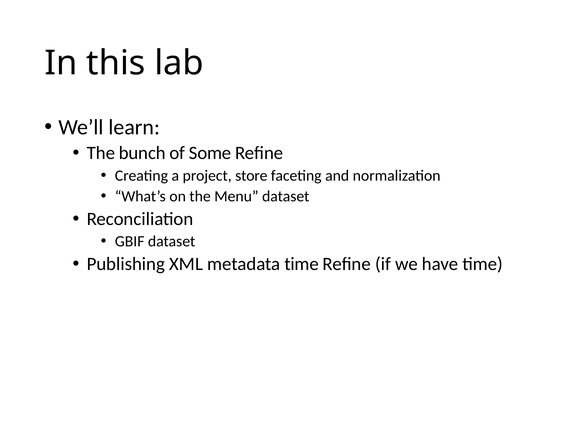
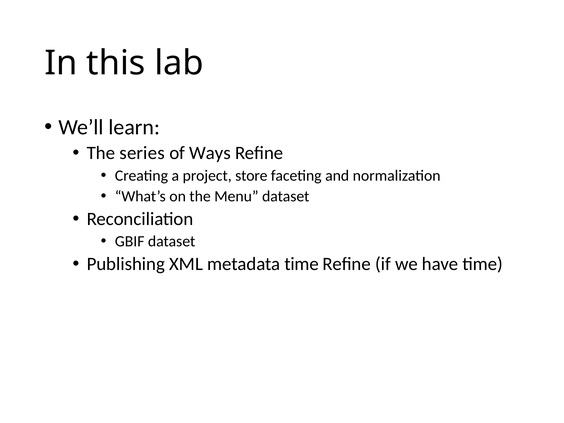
bunch: bunch -> series
Some: Some -> Ways
